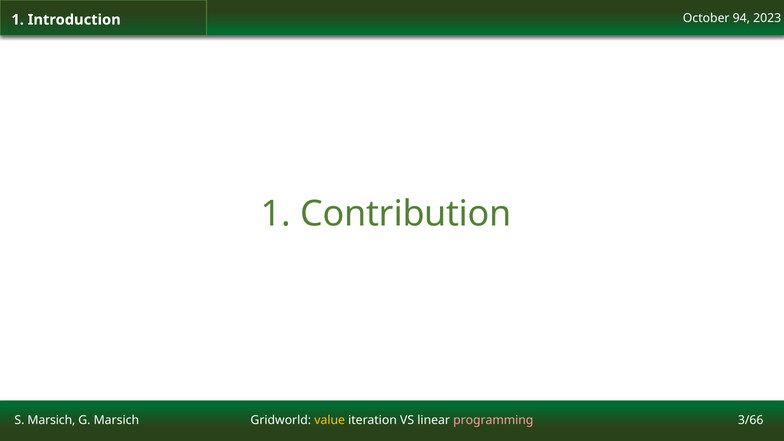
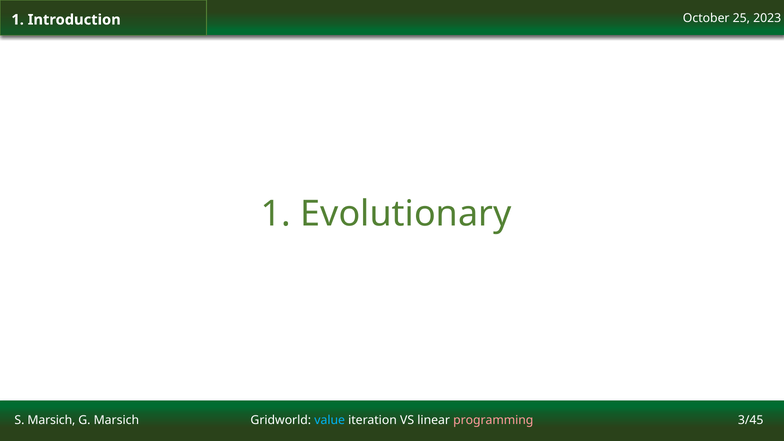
94: 94 -> 25
Contribution: Contribution -> Evolutionary
3/66: 3/66 -> 3/45
value colour: yellow -> light blue
